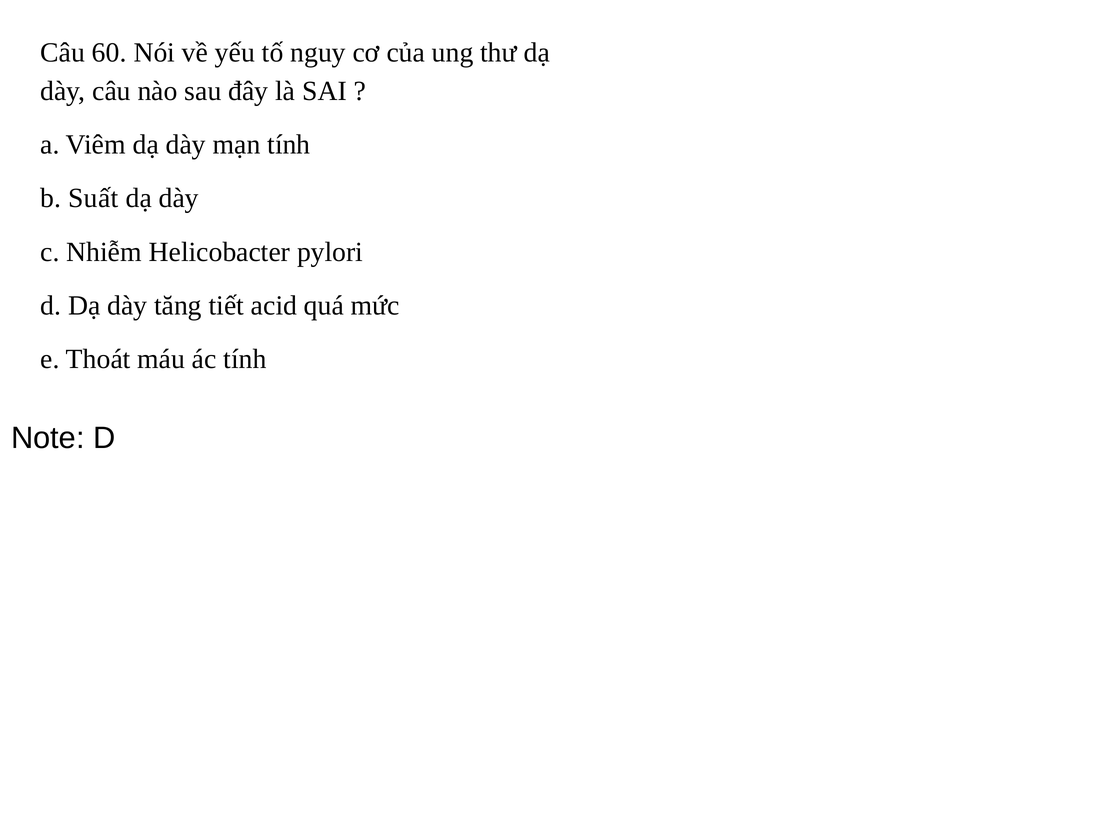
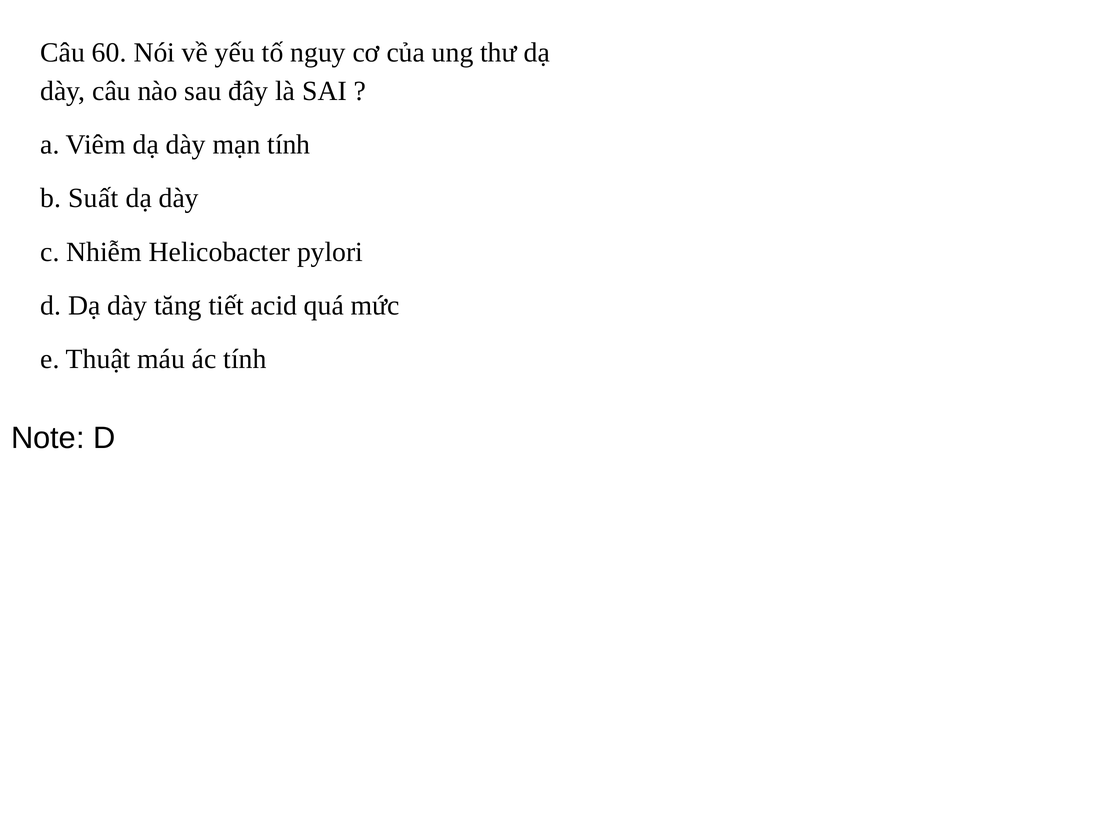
Thoát: Thoát -> Thuật
